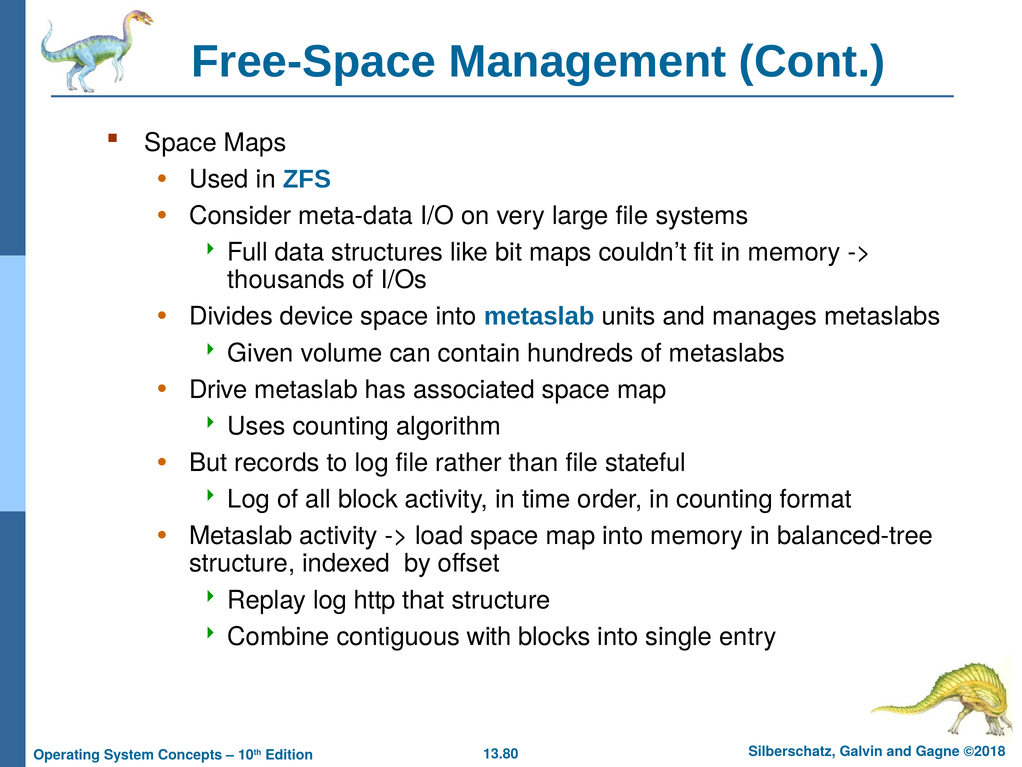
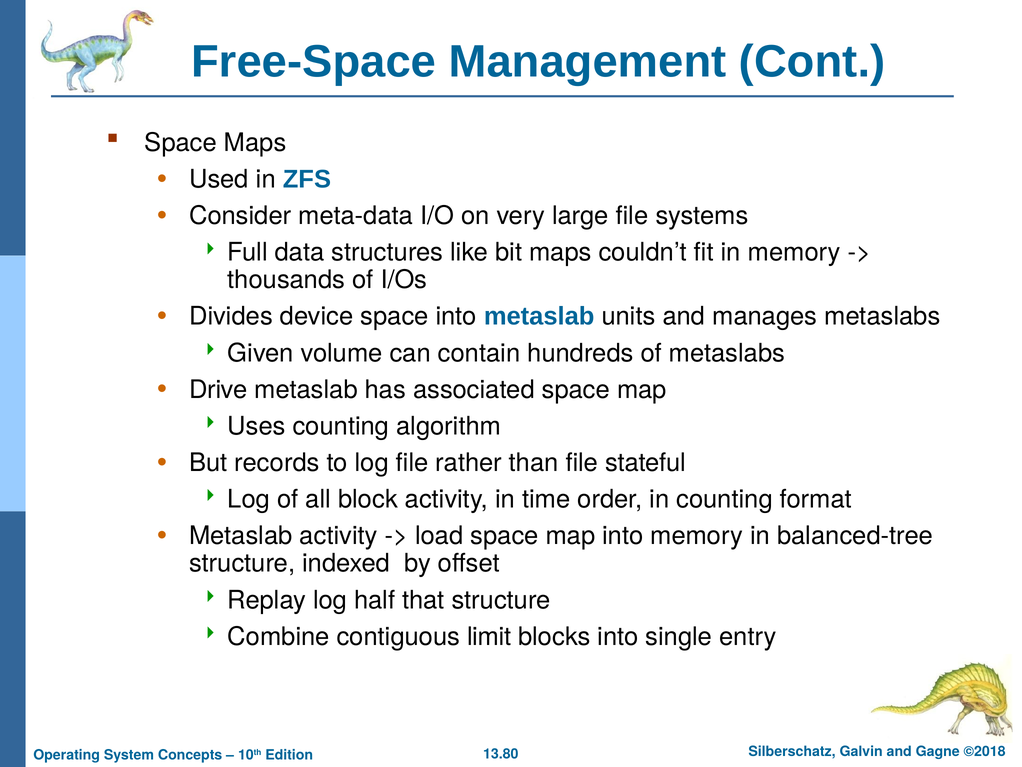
http: http -> half
with: with -> limit
